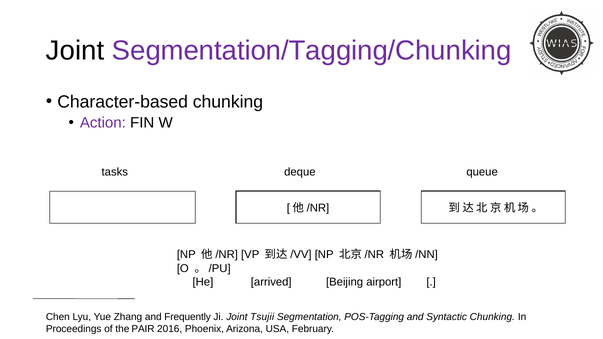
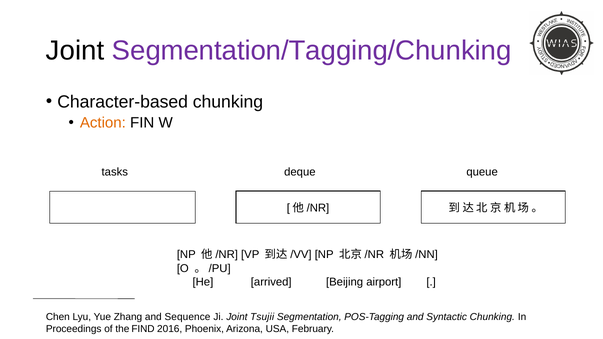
Action colour: purple -> orange
Frequently: Frequently -> Sequence
PAIR: PAIR -> FIND
